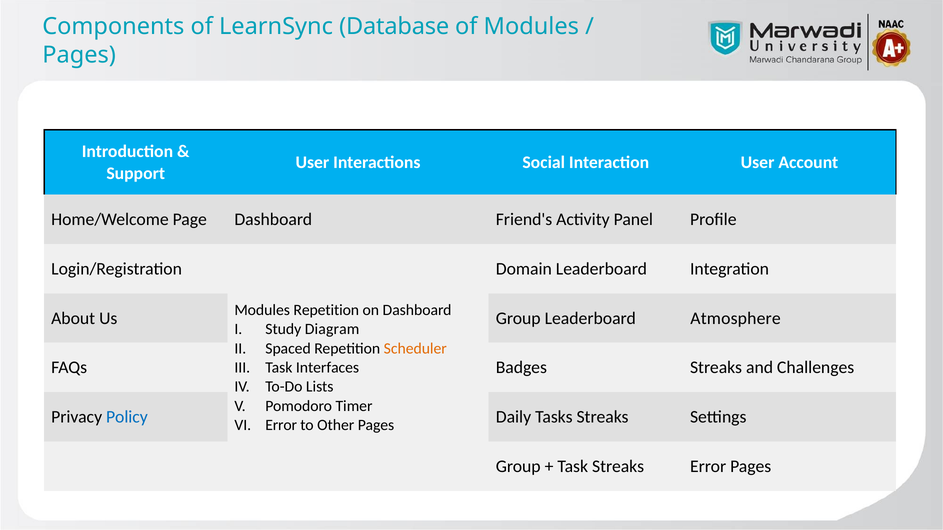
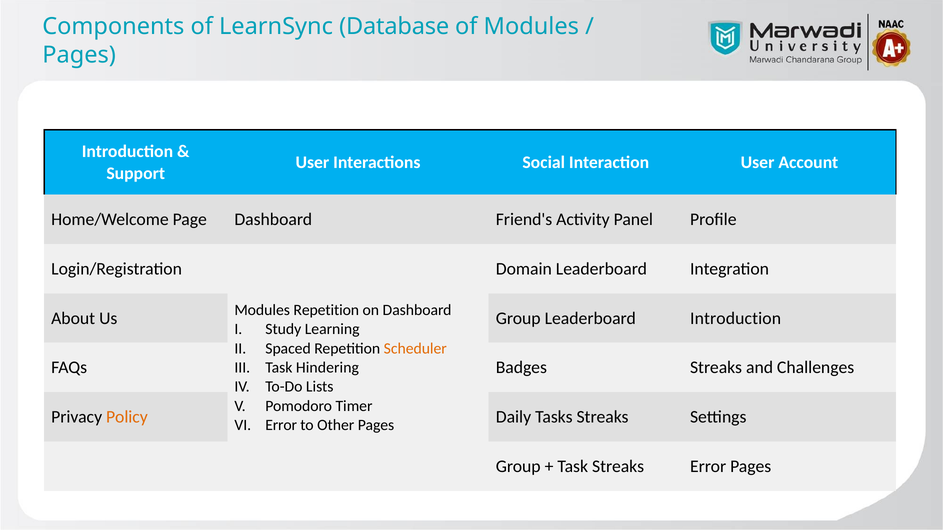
Leaderboard Atmosphere: Atmosphere -> Introduction
Diagram: Diagram -> Learning
Interfaces: Interfaces -> Hindering
Policy colour: blue -> orange
